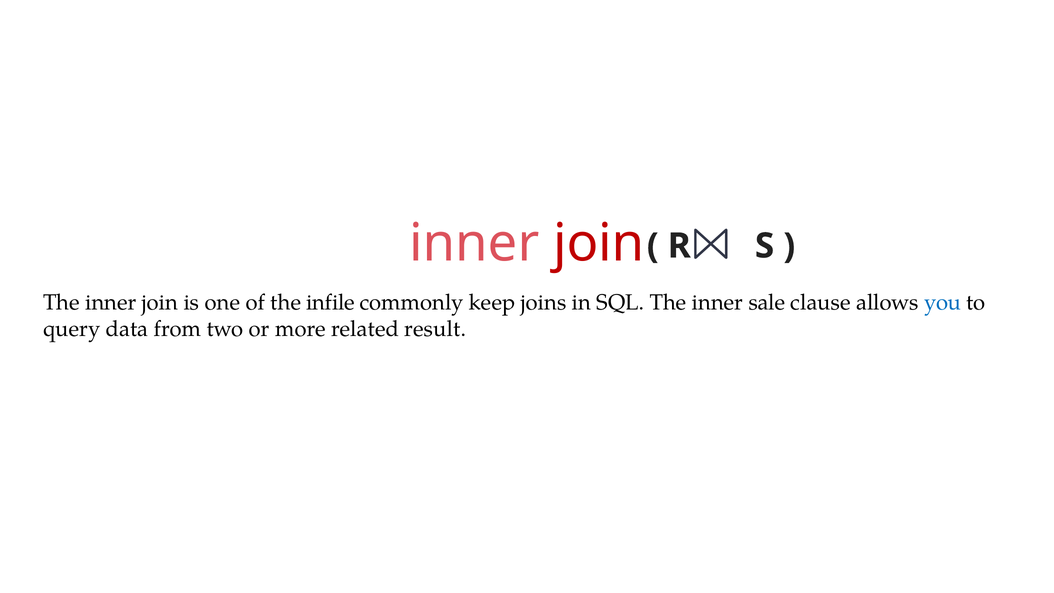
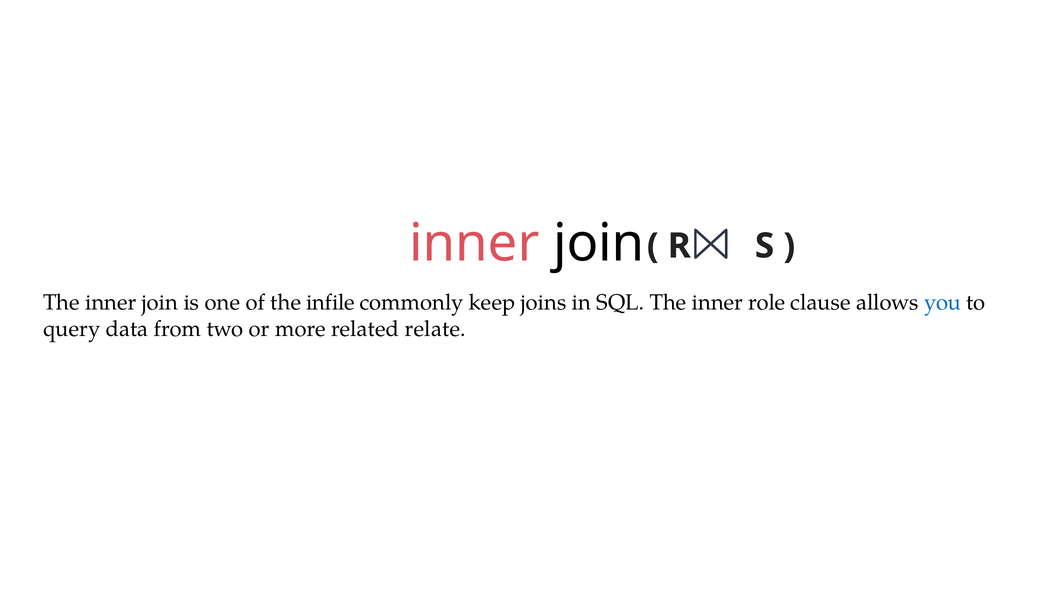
join at (599, 243) colour: red -> black
sale: sale -> role
result: result -> relate
